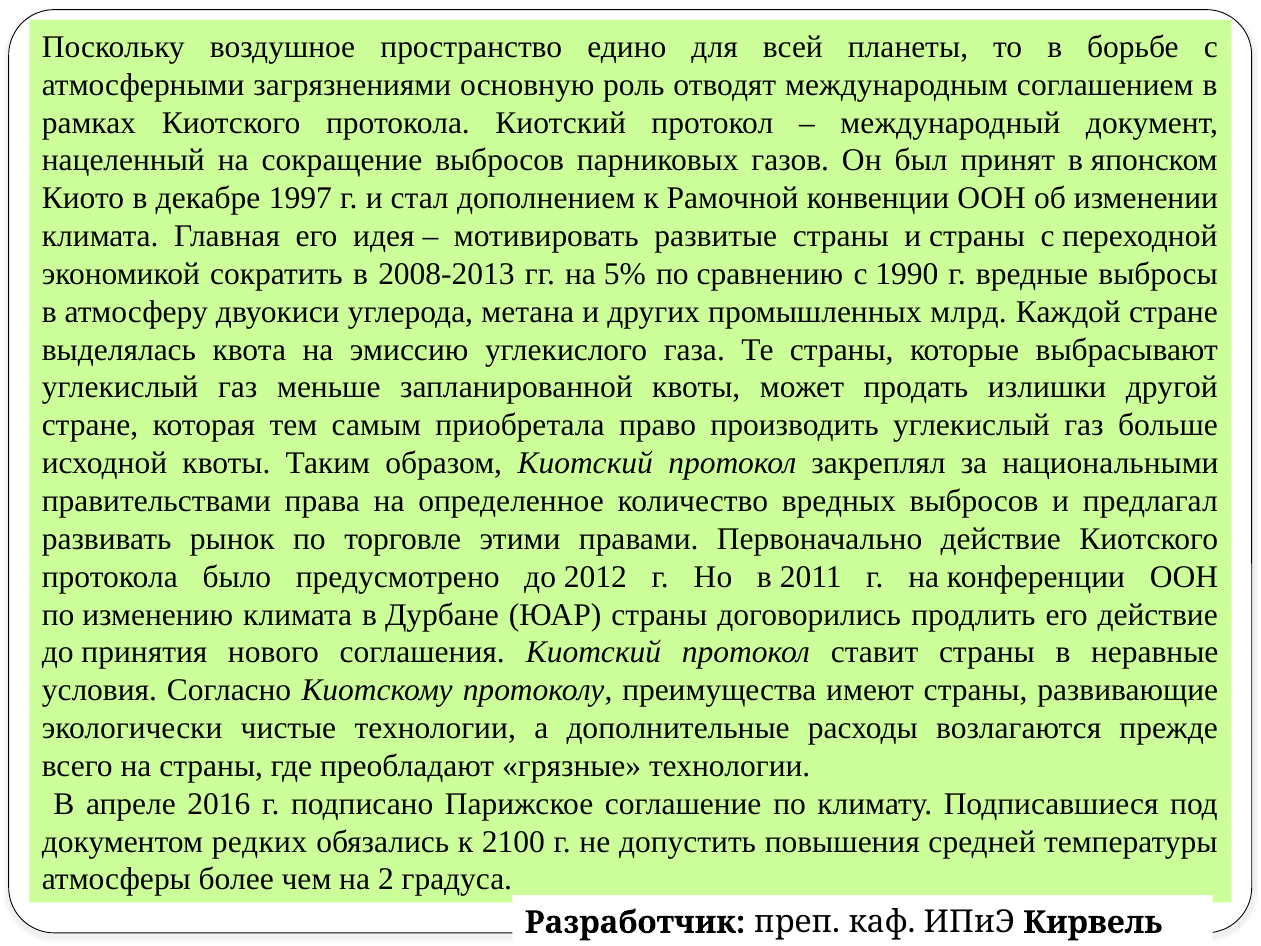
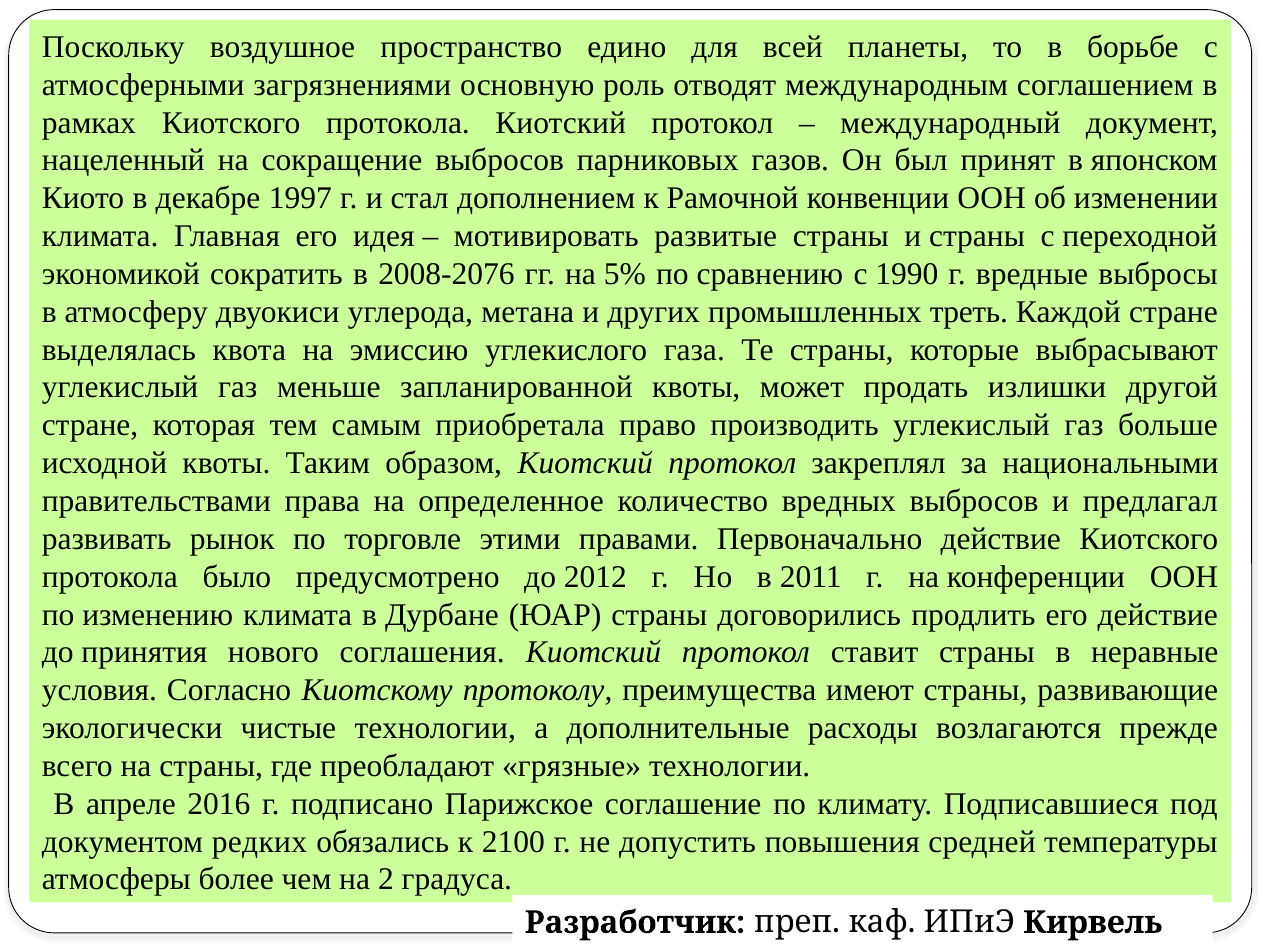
2008-2013: 2008-2013 -> 2008-2076
млрд: млрд -> треть
